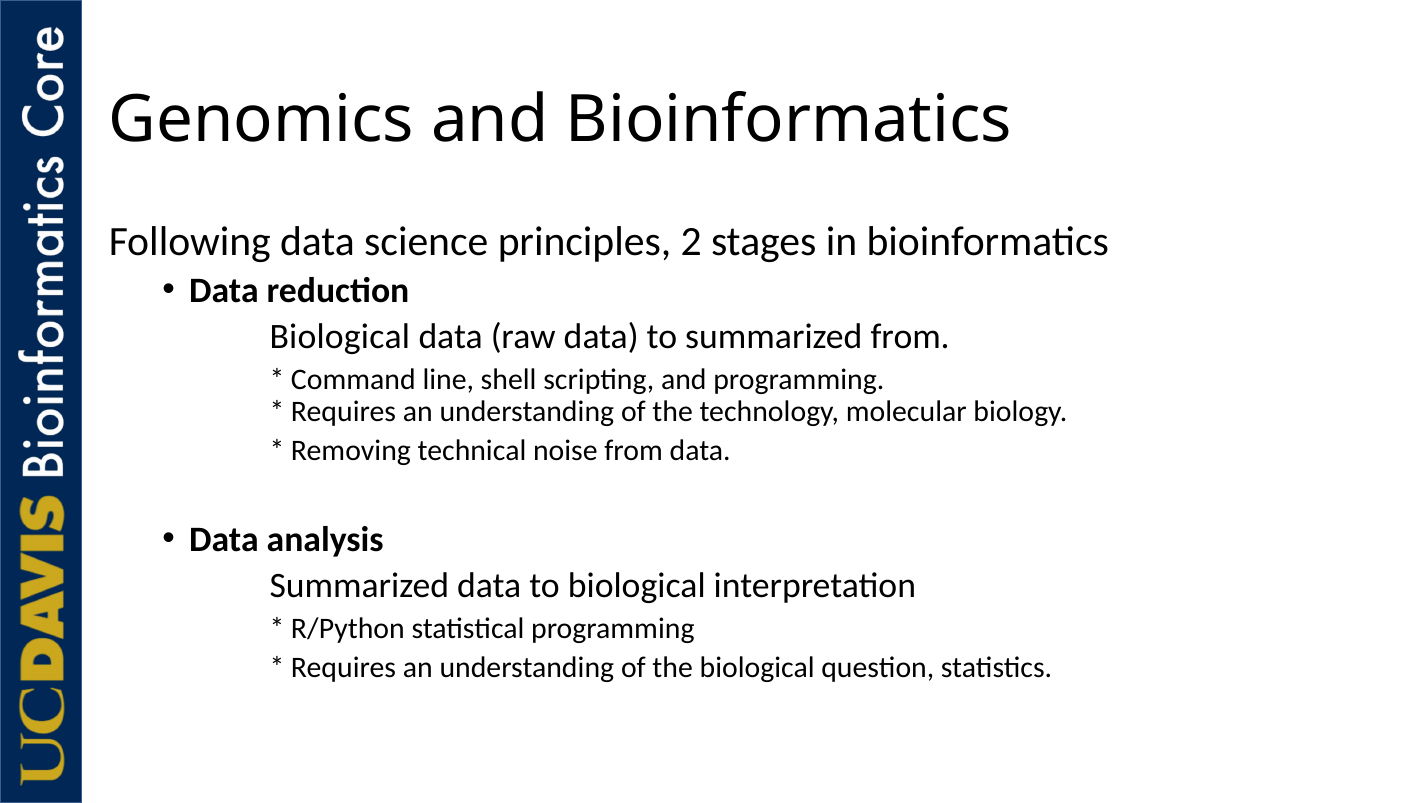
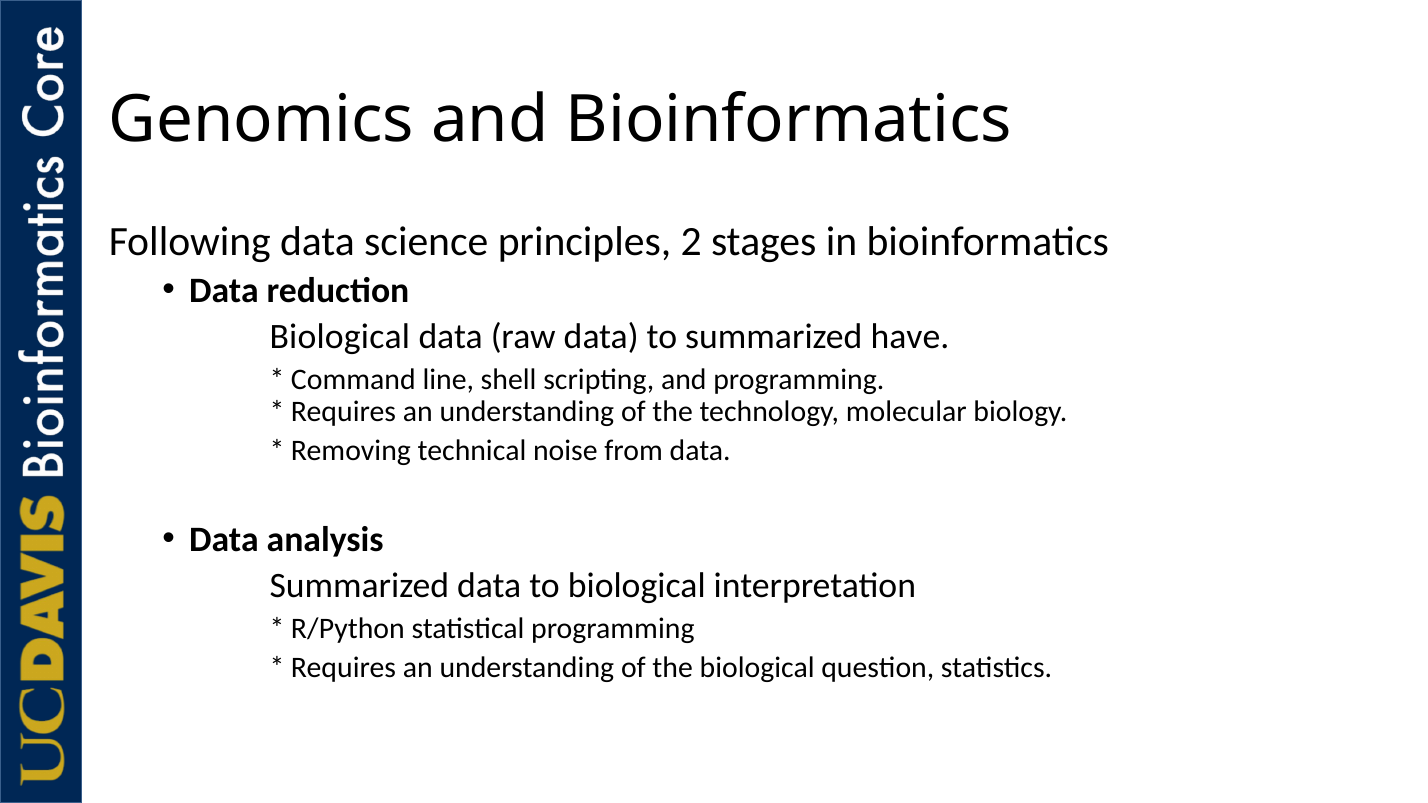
summarized from: from -> have
